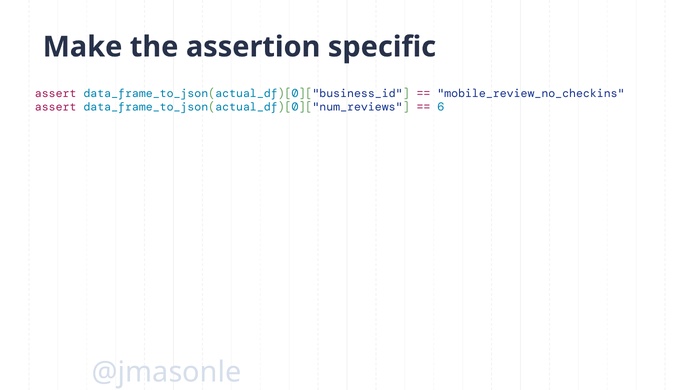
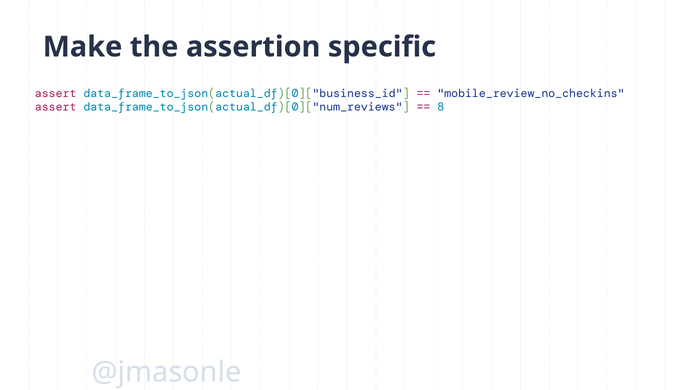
6: 6 -> 8
